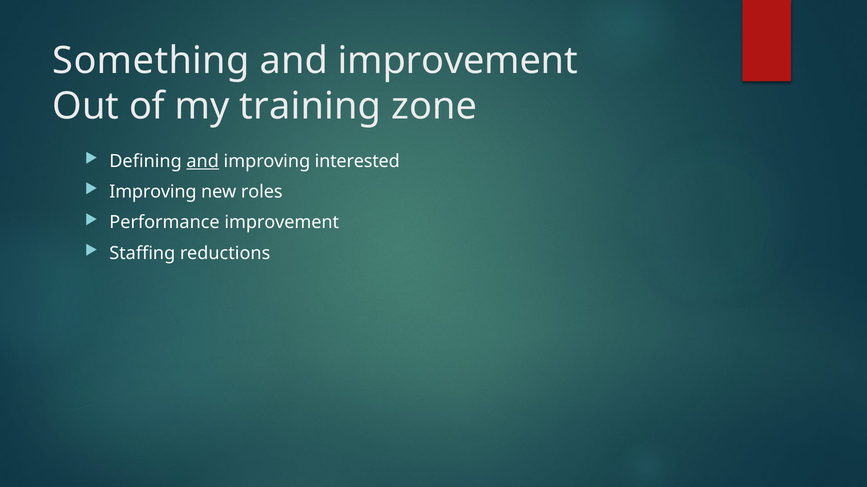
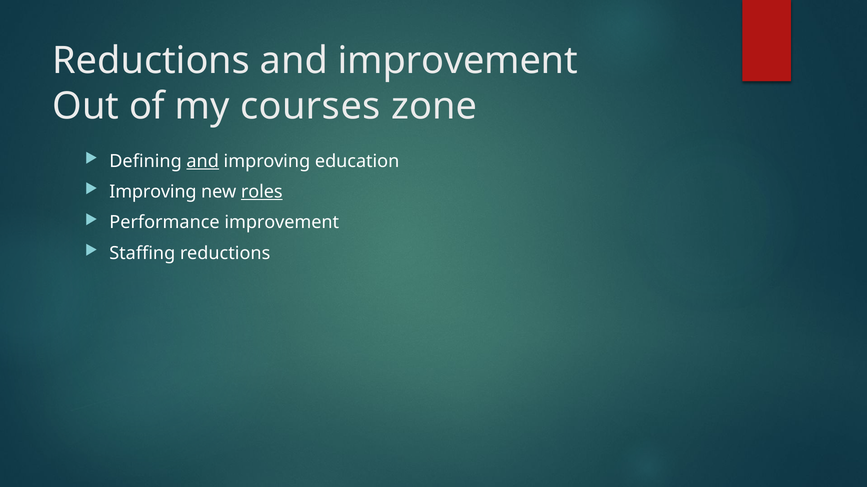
Something at (151, 61): Something -> Reductions
training: training -> courses
interested: interested -> education
roles underline: none -> present
